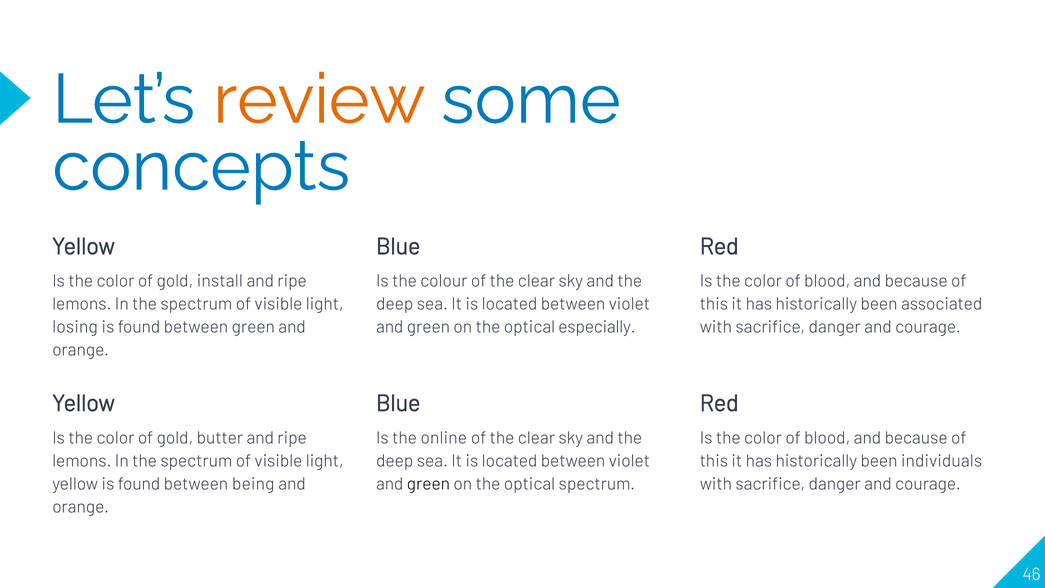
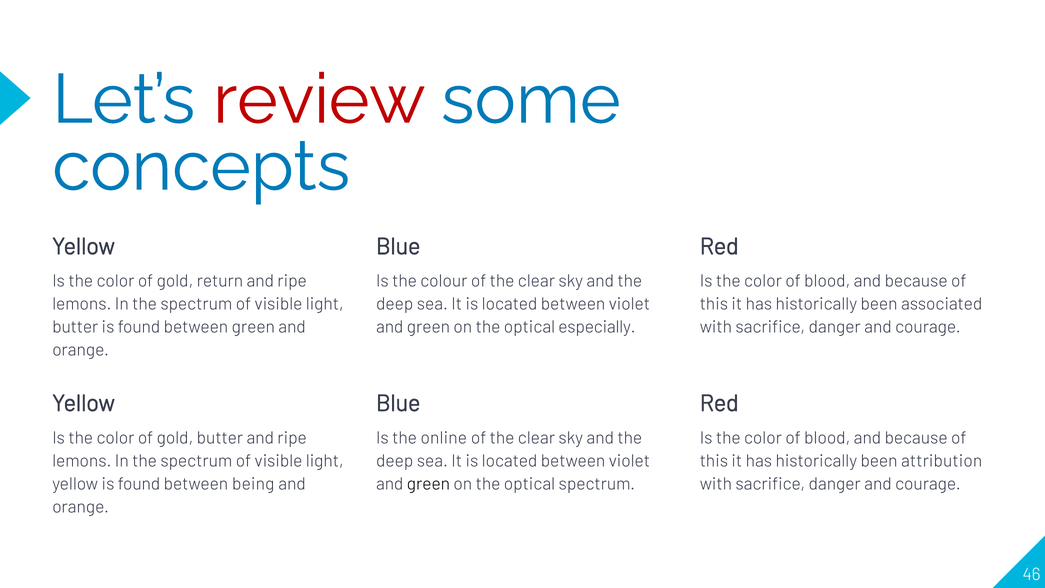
review colour: orange -> red
install: install -> return
losing at (75, 327): losing -> butter
individuals: individuals -> attribution
